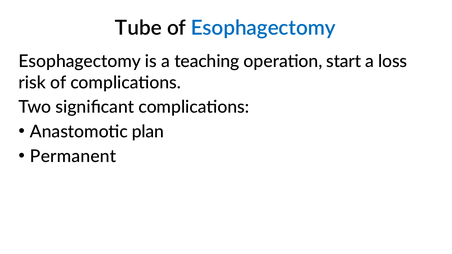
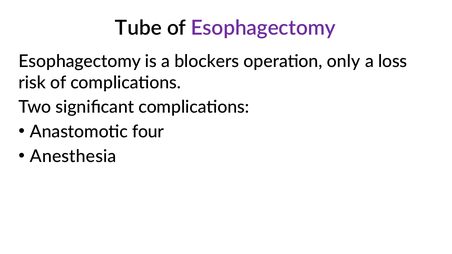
Esophagectomy at (263, 28) colour: blue -> purple
teaching: teaching -> blockers
start: start -> only
plan: plan -> four
Permanent: Permanent -> Anesthesia
